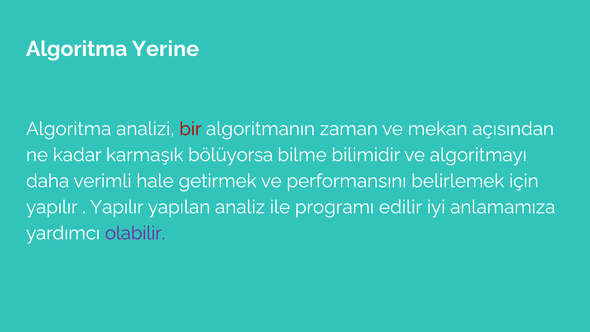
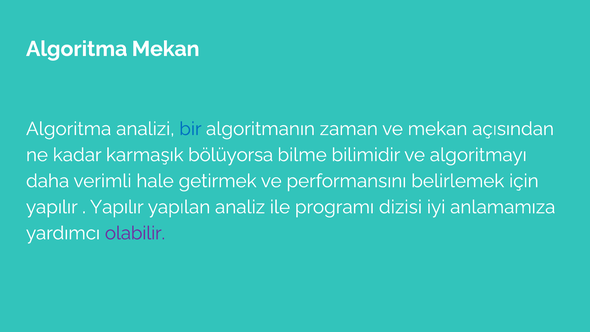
Algoritma Yerine: Yerine -> Mekan
bir colour: red -> blue
edilir: edilir -> dizisi
